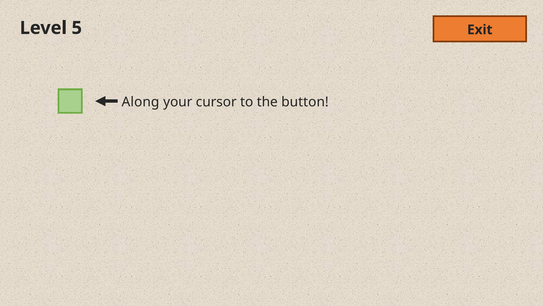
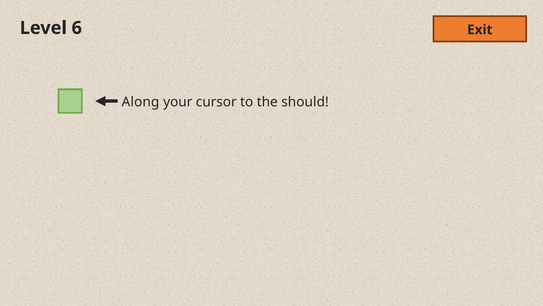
5: 5 -> 6
button: button -> should
